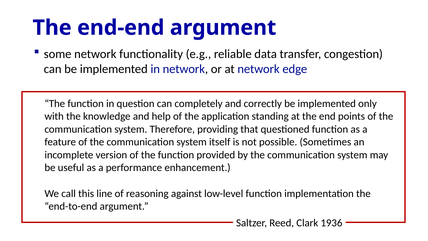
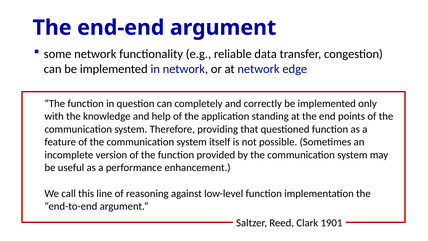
1936: 1936 -> 1901
